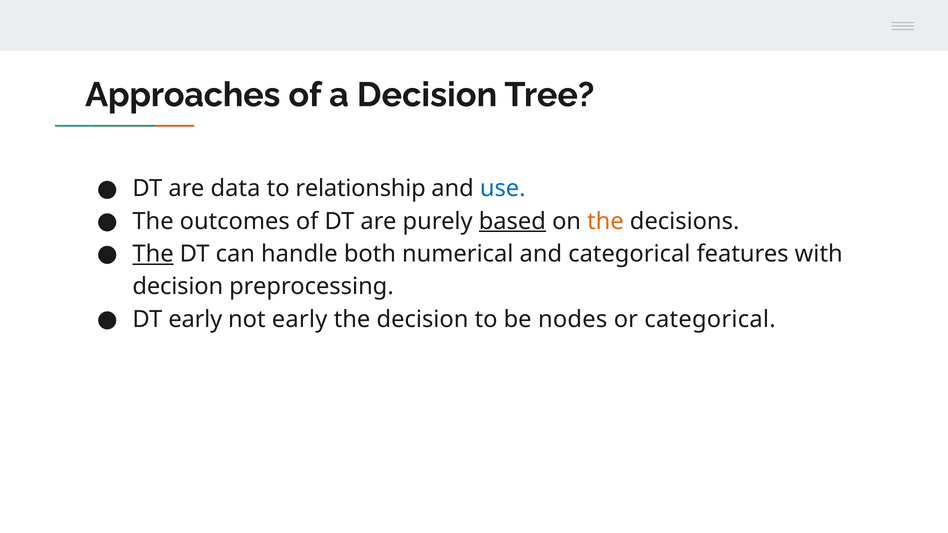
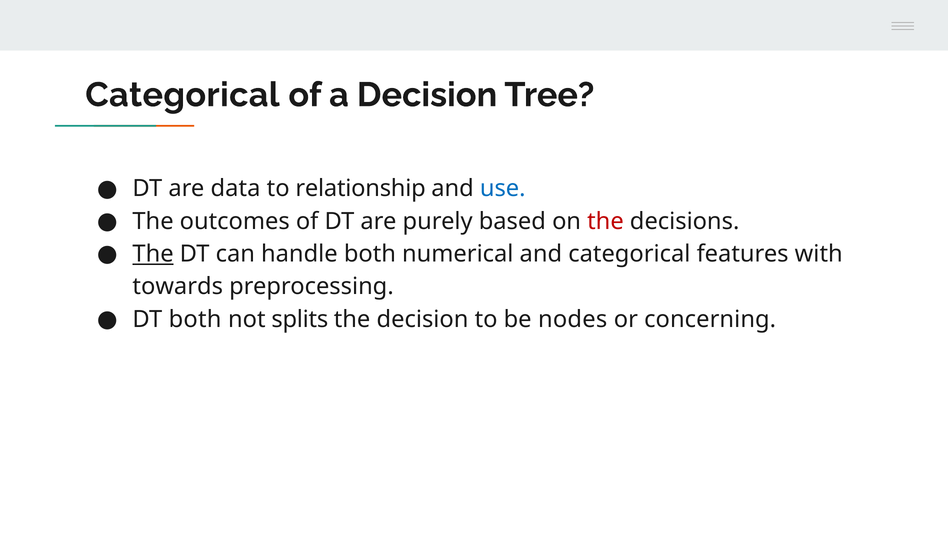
Approaches at (183, 95): Approaches -> Categorical
based underline: present -> none
the at (605, 221) colour: orange -> red
decision at (178, 287): decision -> towards
DT early: early -> both
not early: early -> splits
or categorical: categorical -> concerning
